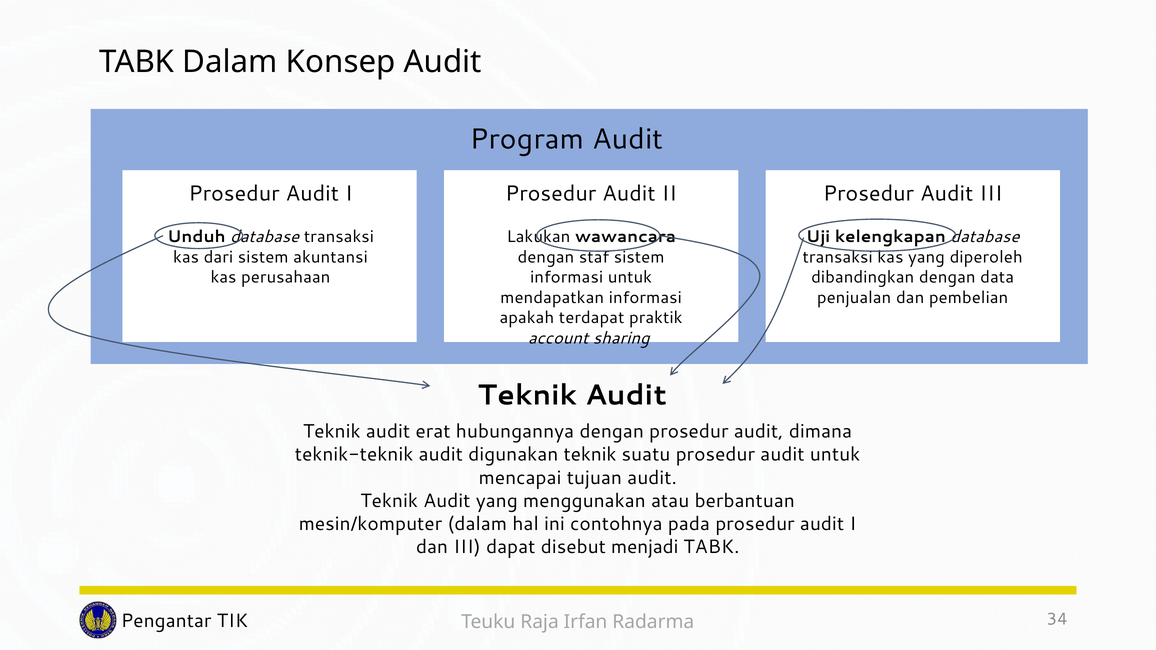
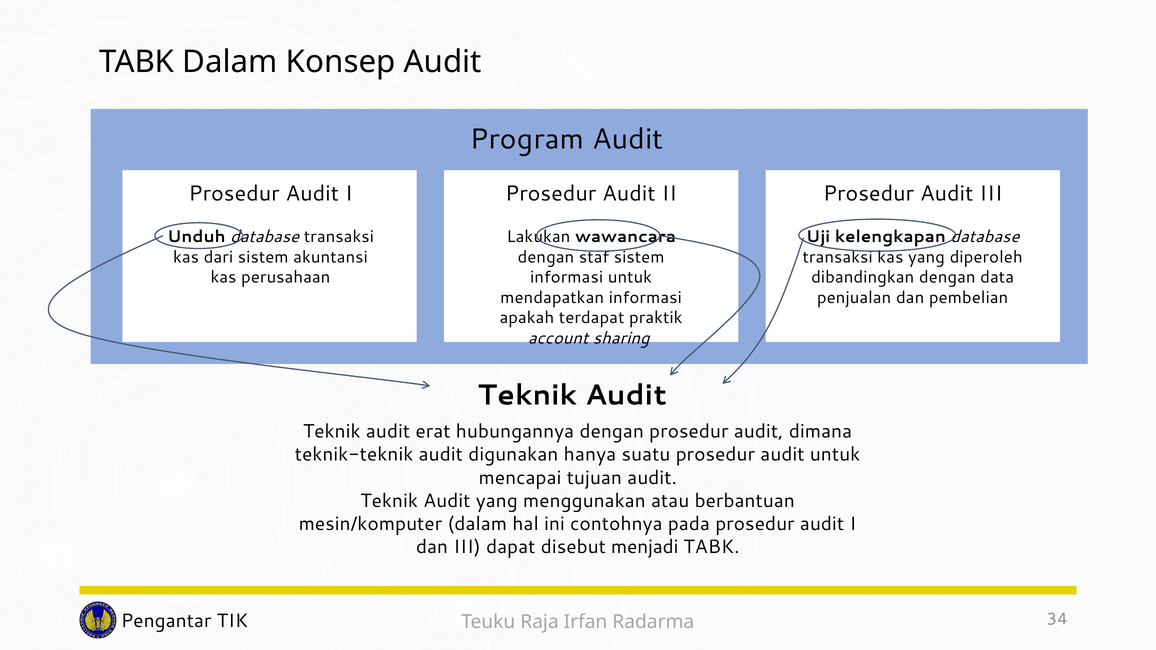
digunakan teknik: teknik -> hanya
